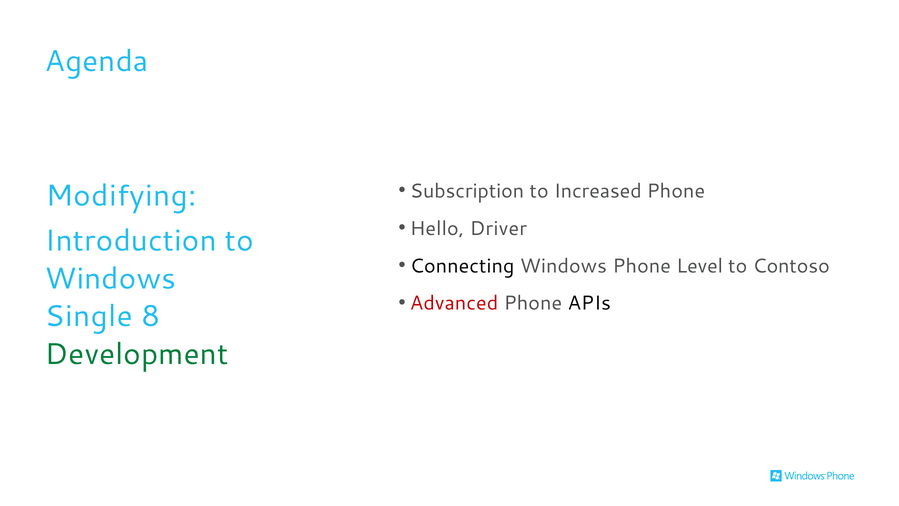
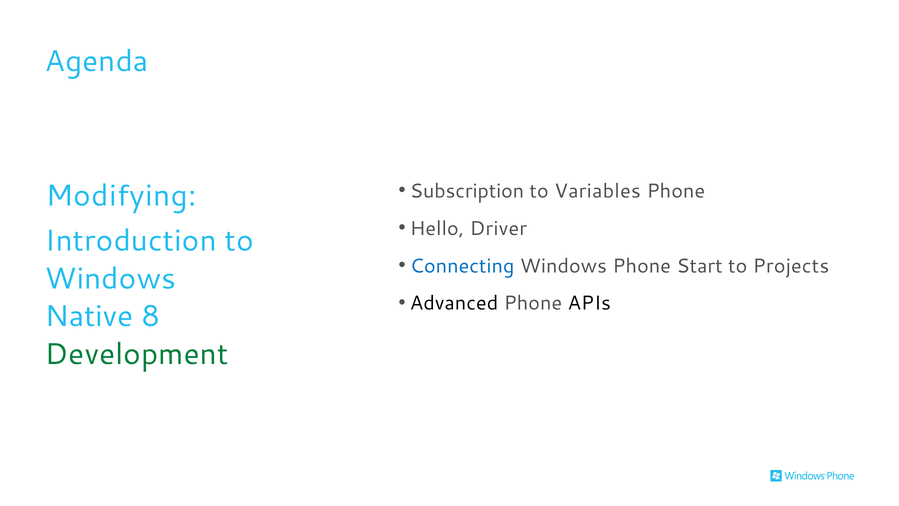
Increased: Increased -> Variables
Connecting colour: black -> blue
Level: Level -> Start
Contoso: Contoso -> Projects
Advanced colour: red -> black
Single: Single -> Native
